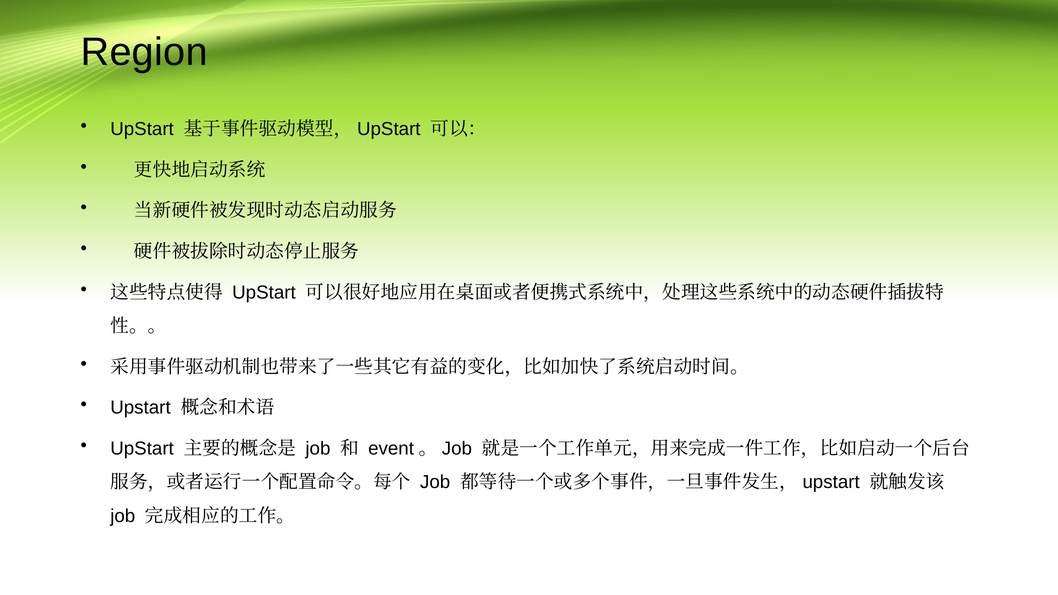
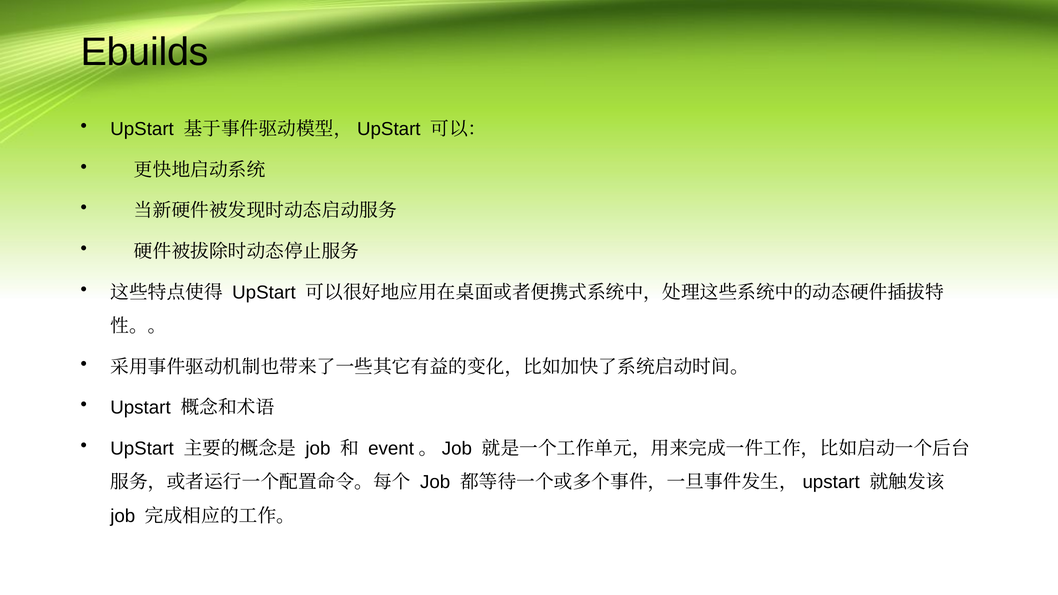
Region: Region -> Ebuilds
